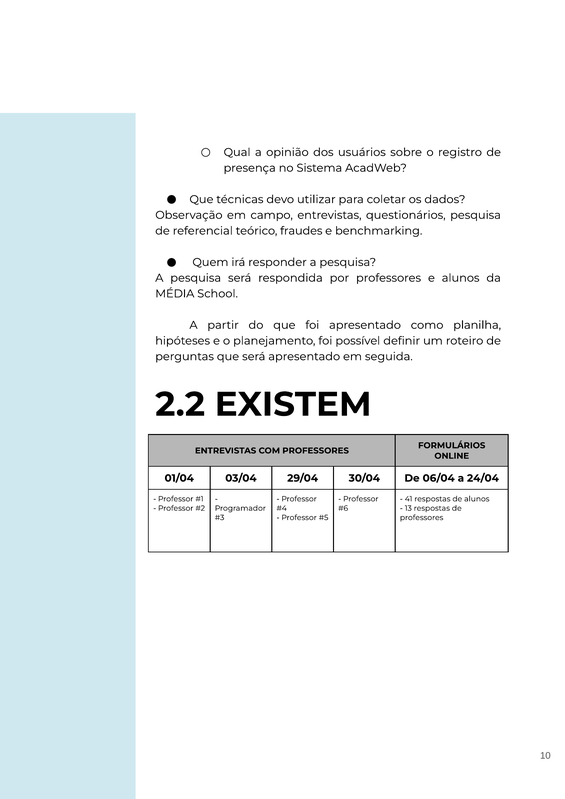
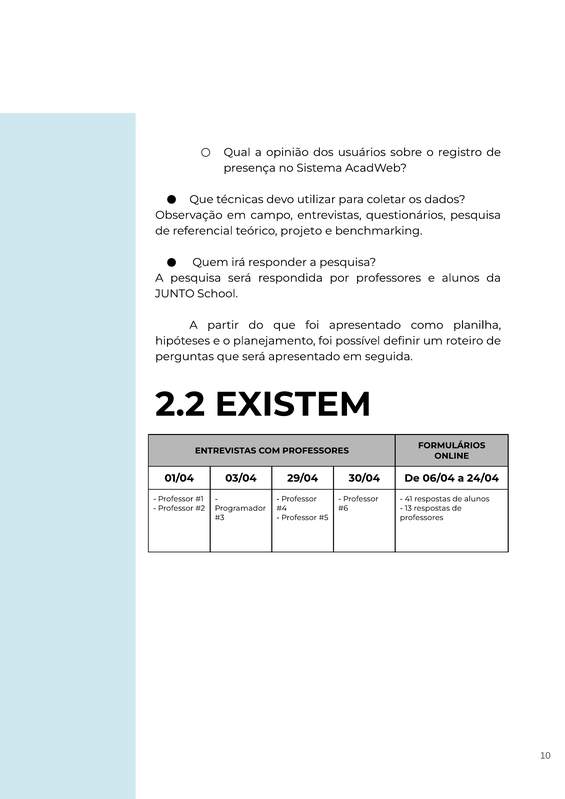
fraudes: fraudes -> projeto
MÉDIA: MÉDIA -> JUNTO
